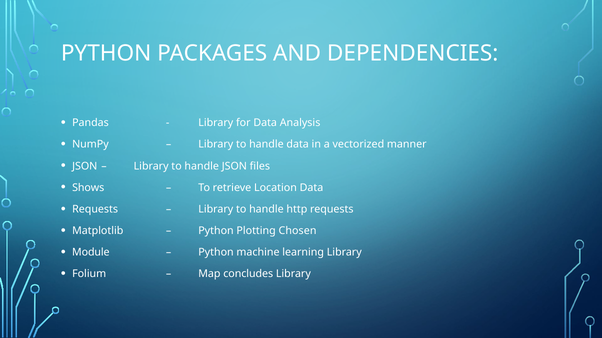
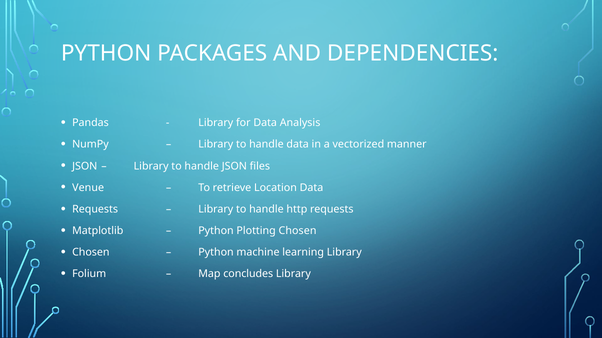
Shows: Shows -> Venue
Module at (91, 253): Module -> Chosen
